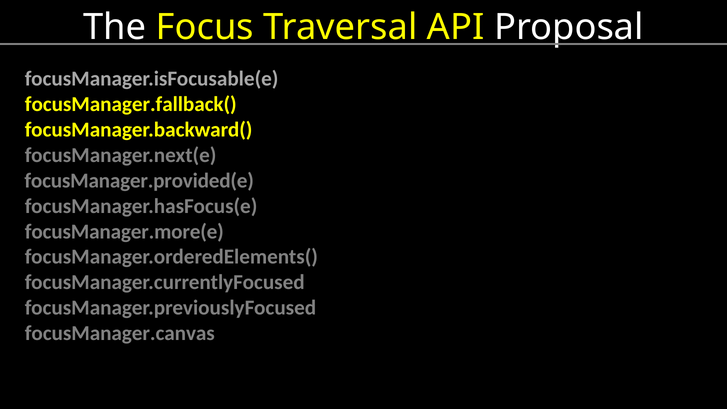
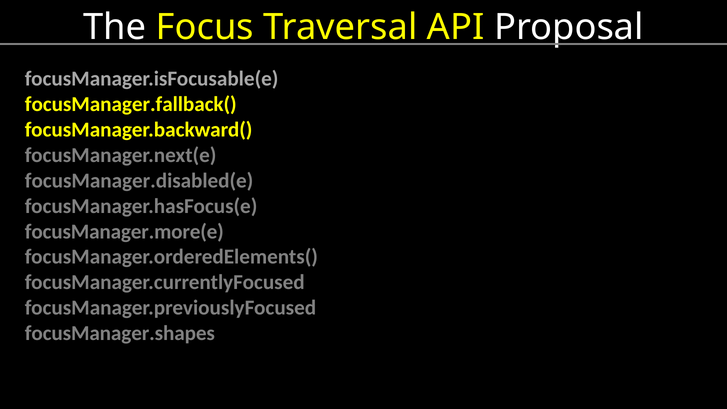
focusManager.provided(e: focusManager.provided(e -> focusManager.disabled(e
focusManager.canvas: focusManager.canvas -> focusManager.shapes
